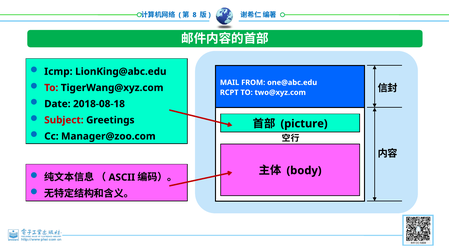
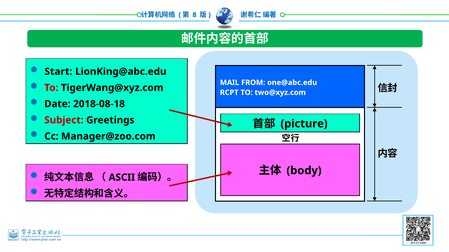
Icmp: Icmp -> Start
